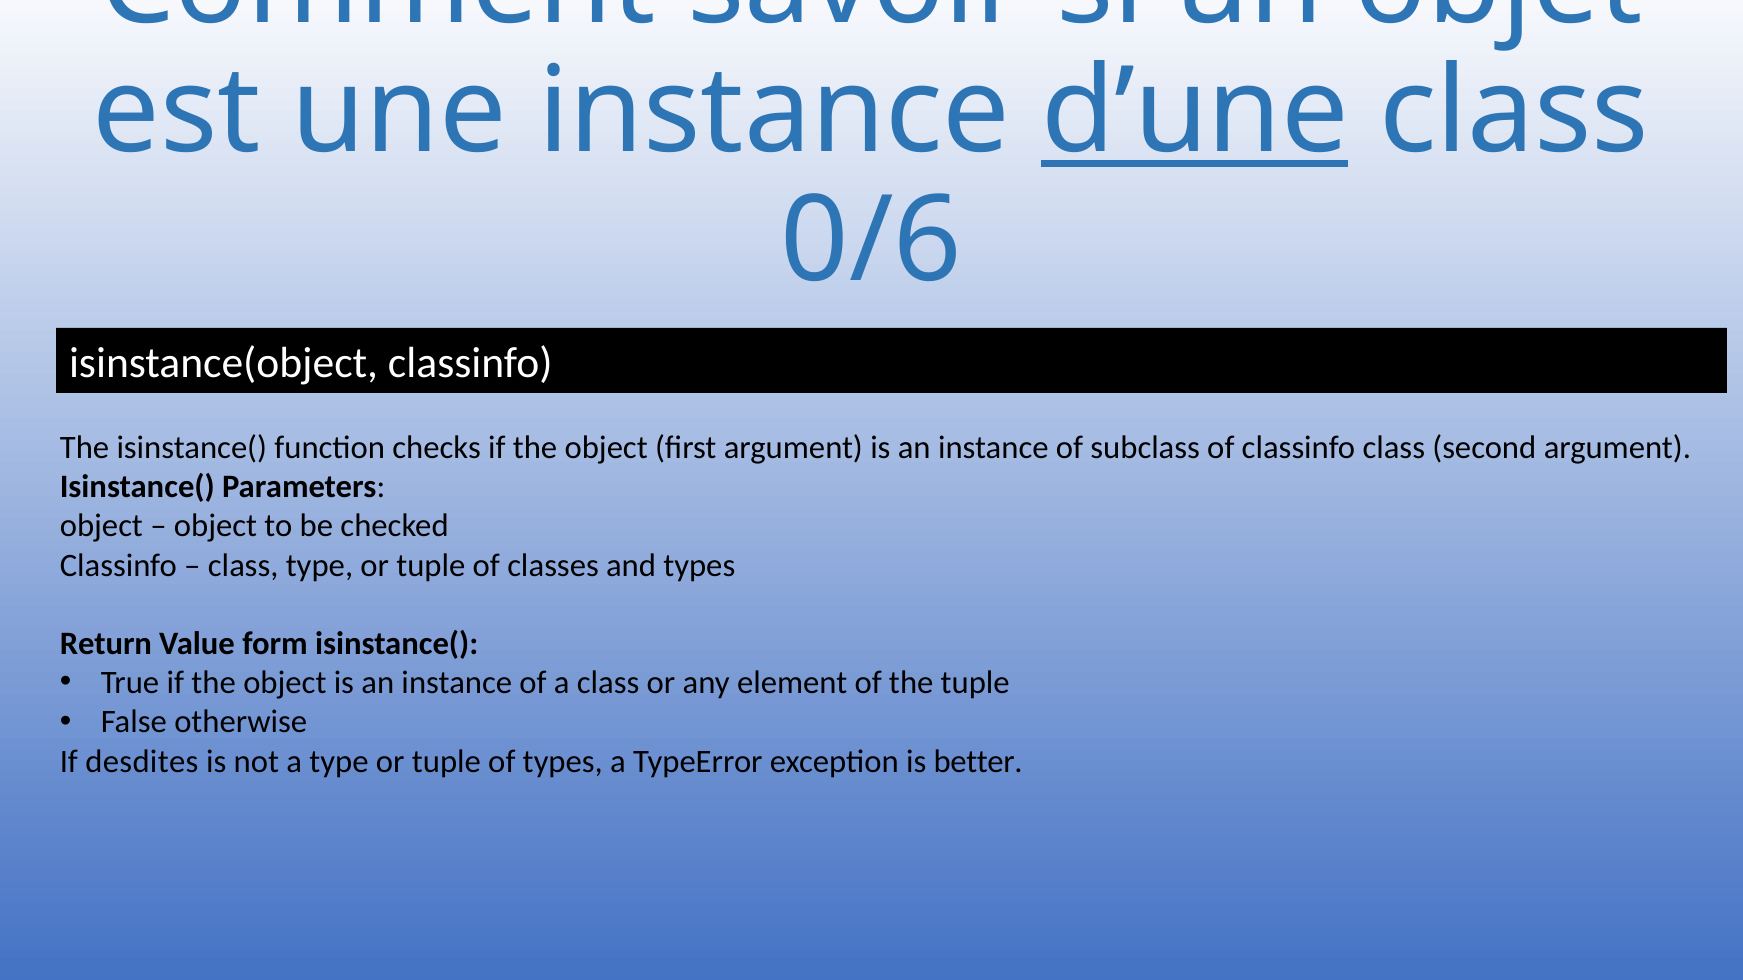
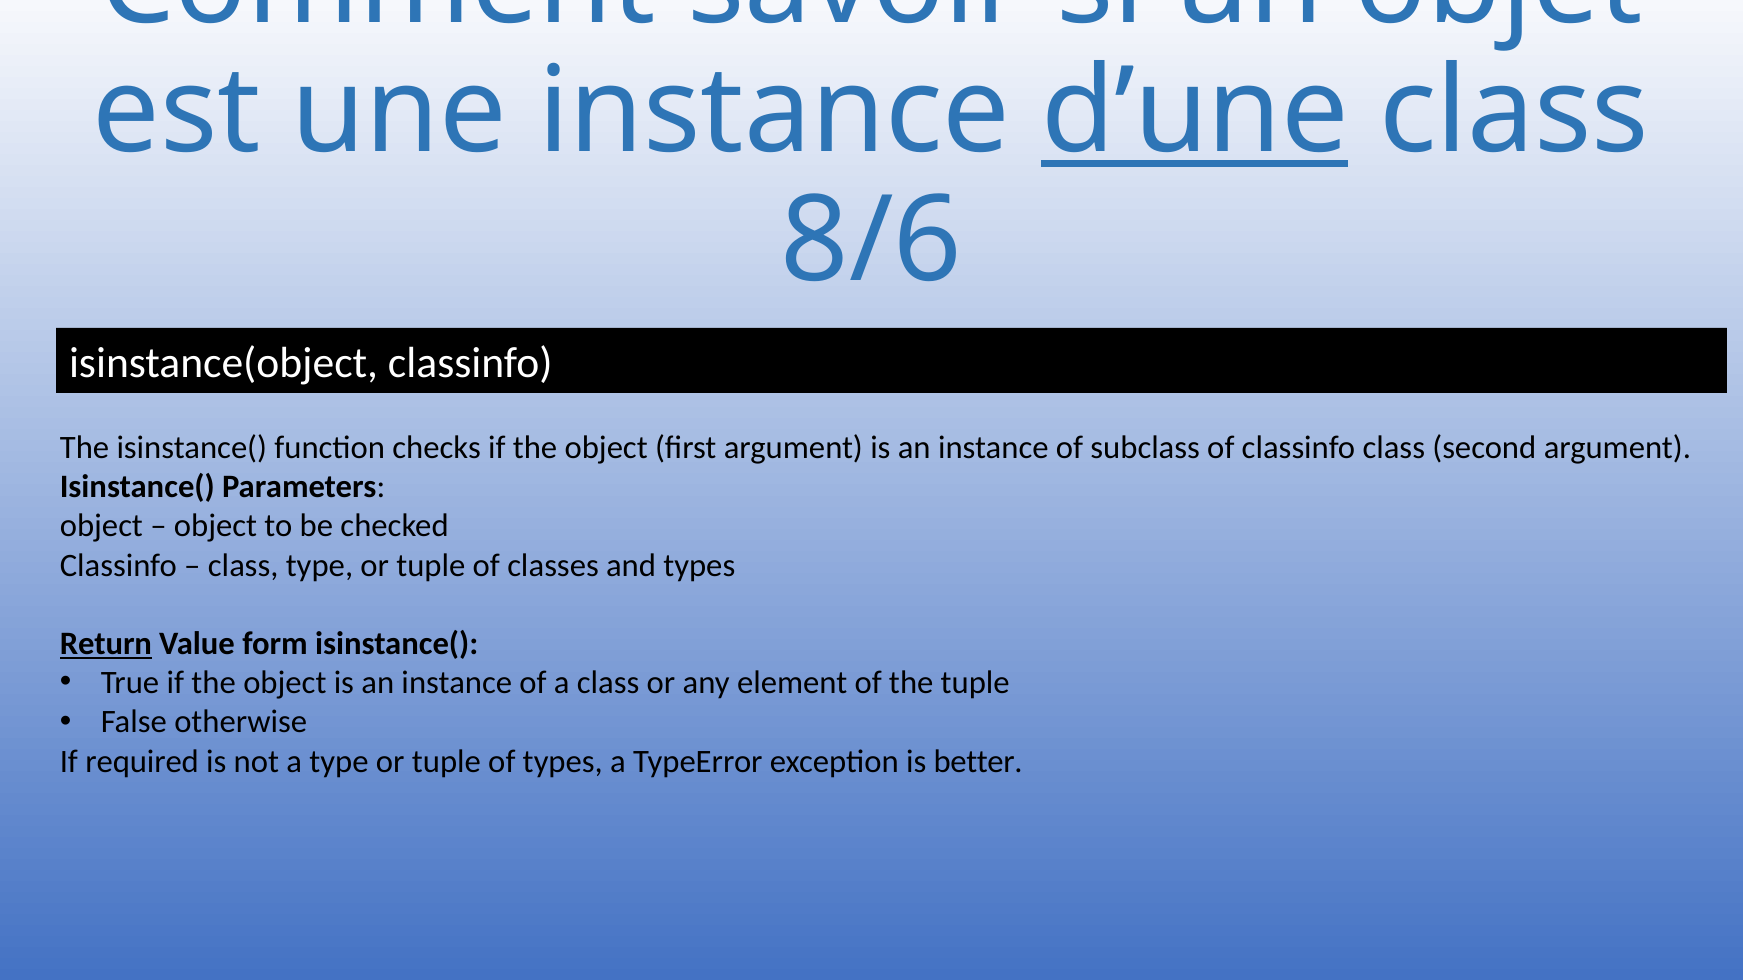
0/6: 0/6 -> 8/6
Return underline: none -> present
desdites: desdites -> required
